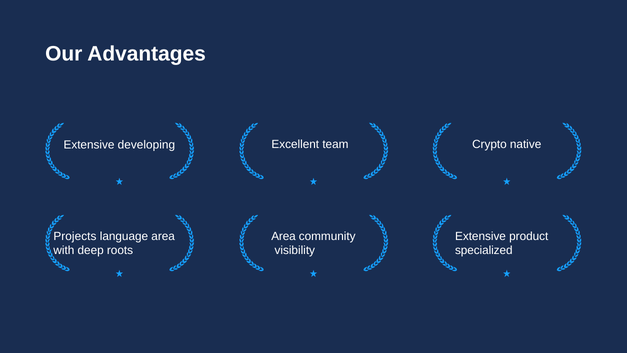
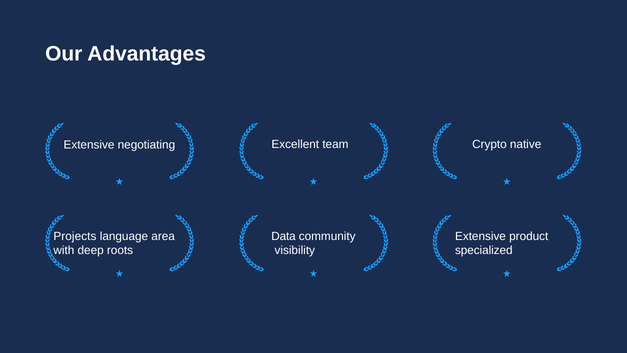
developing: developing -> negotiating
Area at (284, 236): Area -> Data
